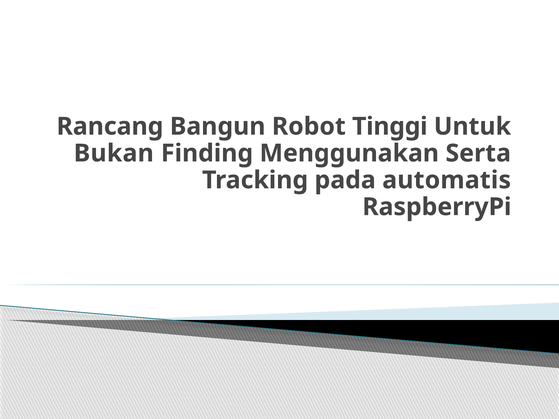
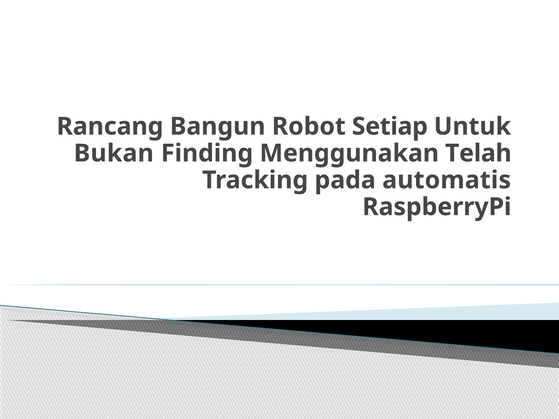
Tinggi: Tinggi -> Setiap
Serta: Serta -> Telah
